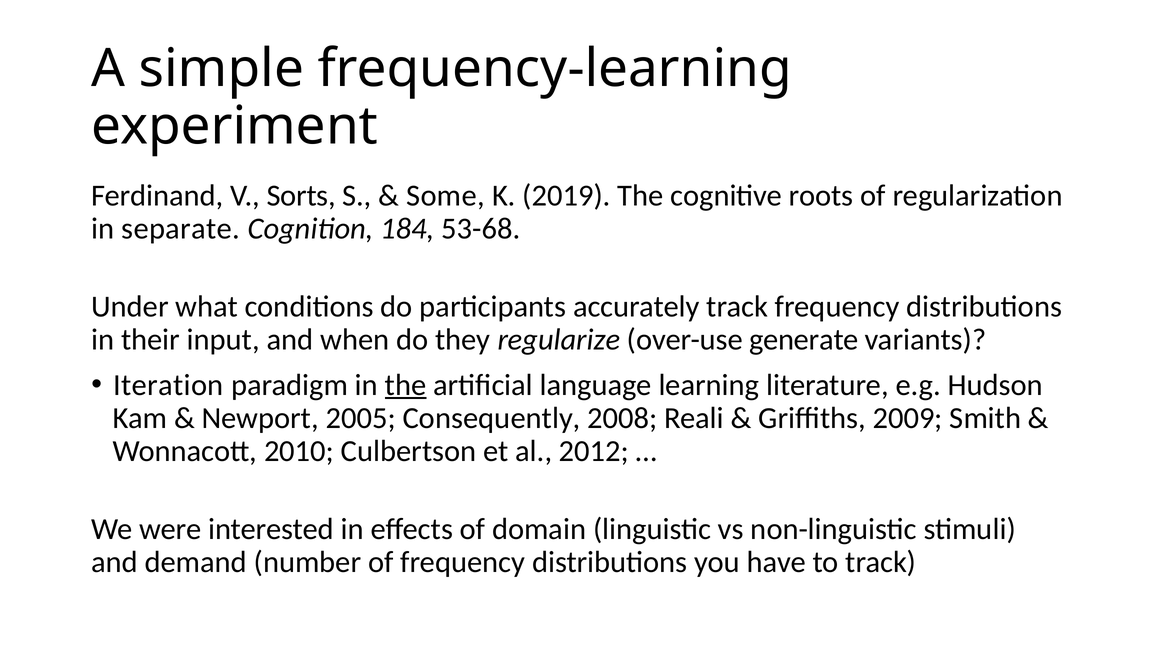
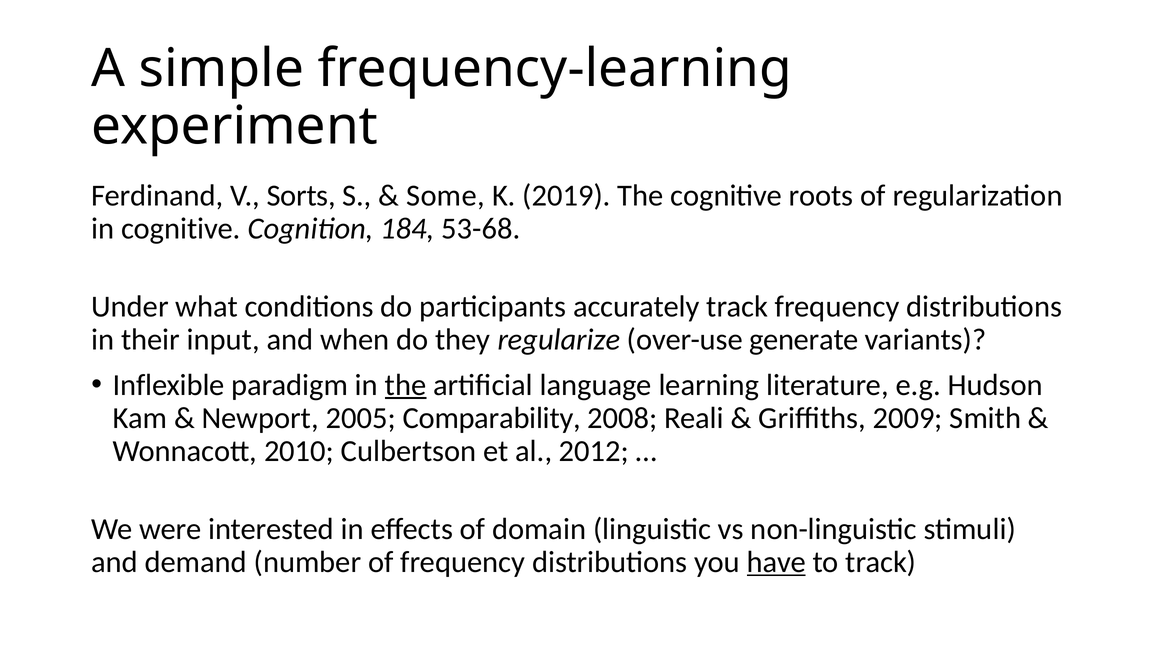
in separate: separate -> cognitive
Iteration: Iteration -> Inflexible
Consequently: Consequently -> Comparability
have underline: none -> present
